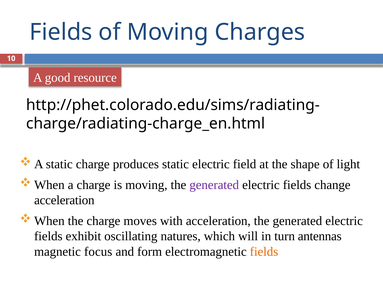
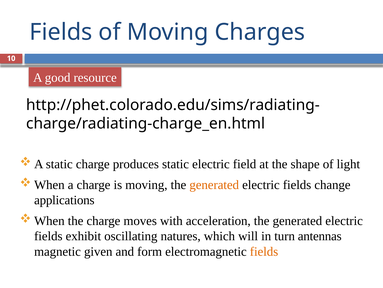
generated at (214, 184) colour: purple -> orange
acceleration at (64, 200): acceleration -> applications
focus: focus -> given
